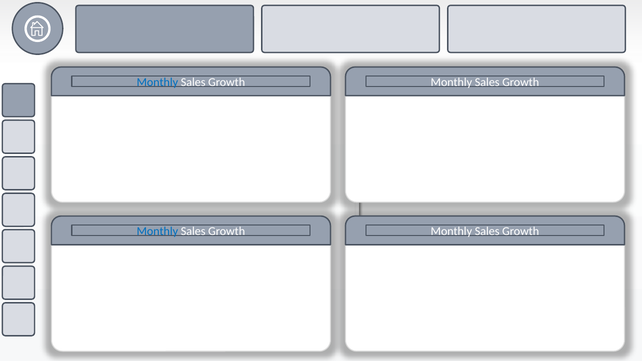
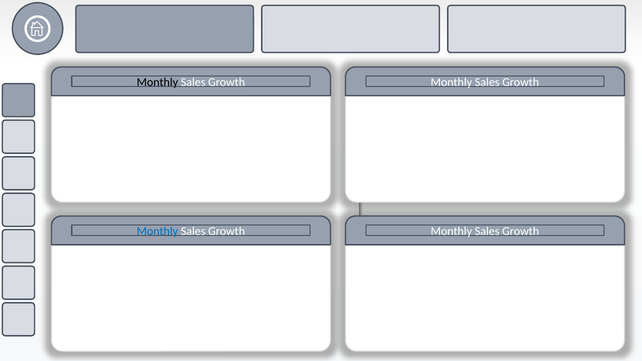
Monthly at (157, 82) colour: blue -> black
